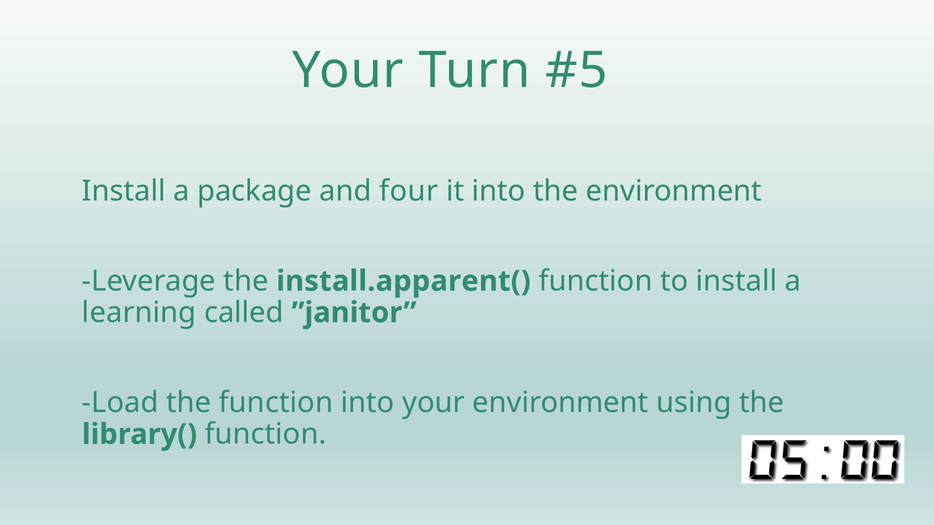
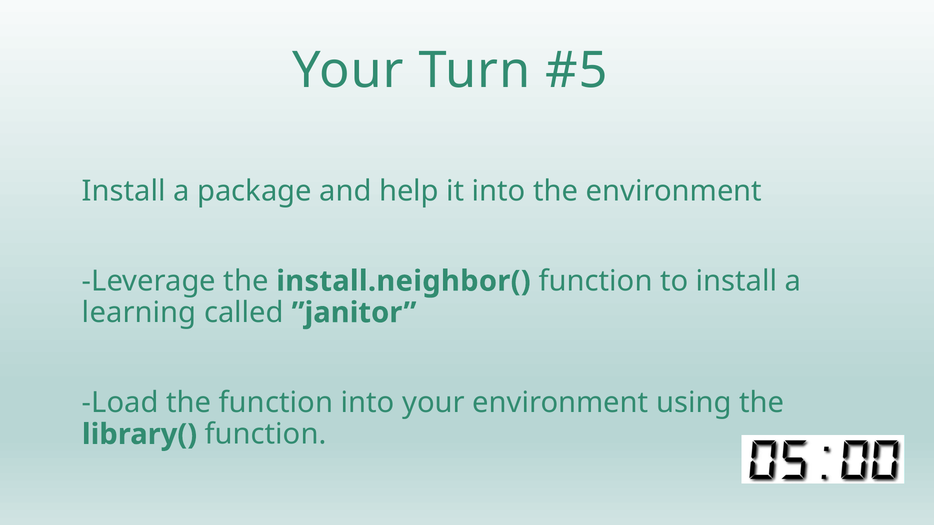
four: four -> help
install.apparent(: install.apparent( -> install.neighbor(
